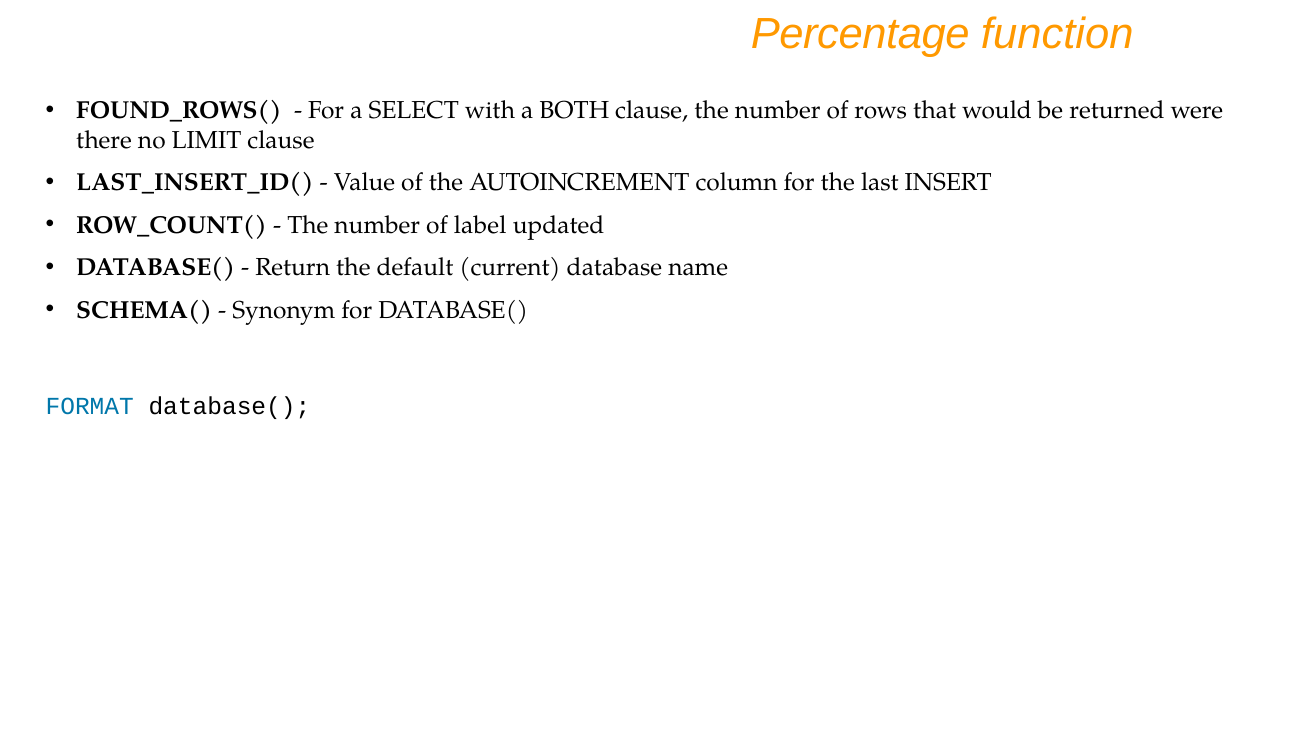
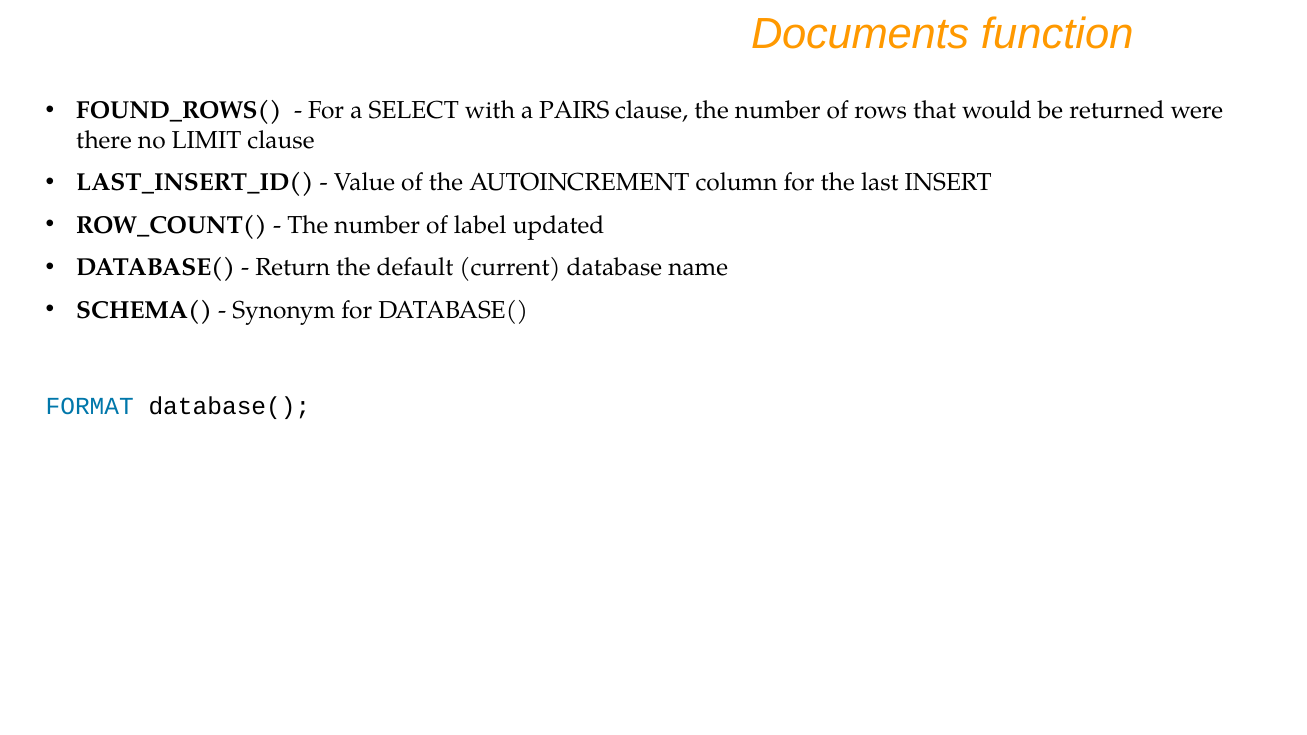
Percentage: Percentage -> Documents
BOTH: BOTH -> PAIRS
